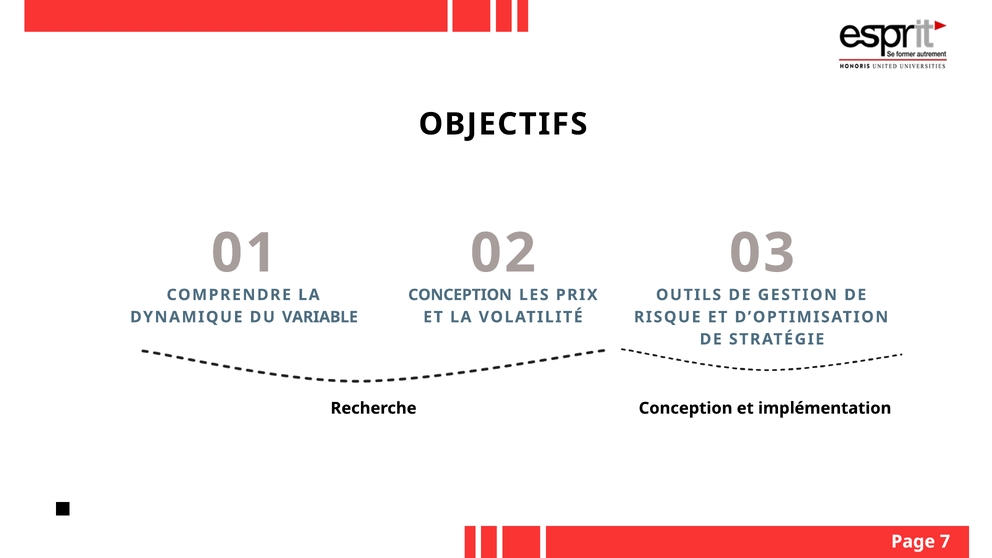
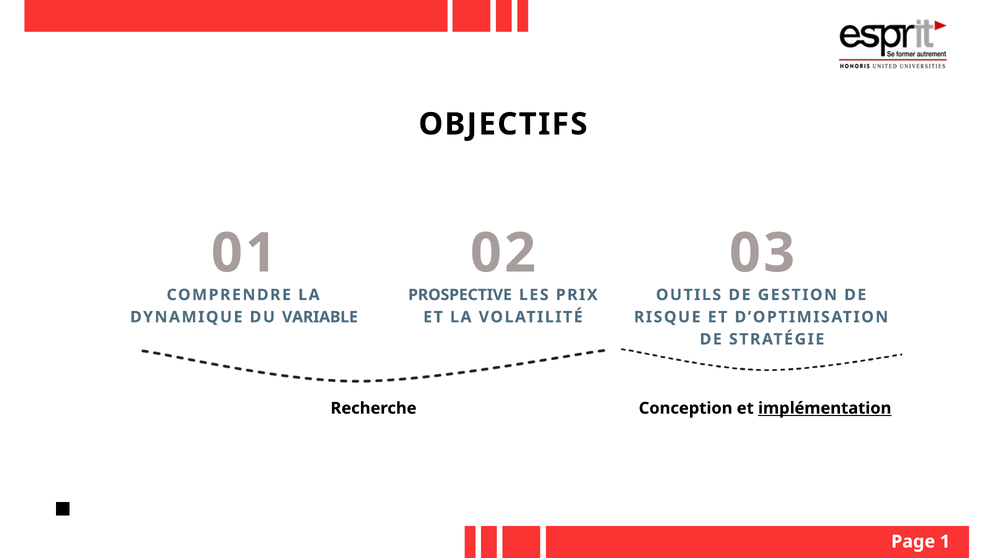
CONCEPTION at (460, 295): CONCEPTION -> PROSPECTIVE
implémentation underline: none -> present
7: 7 -> 1
